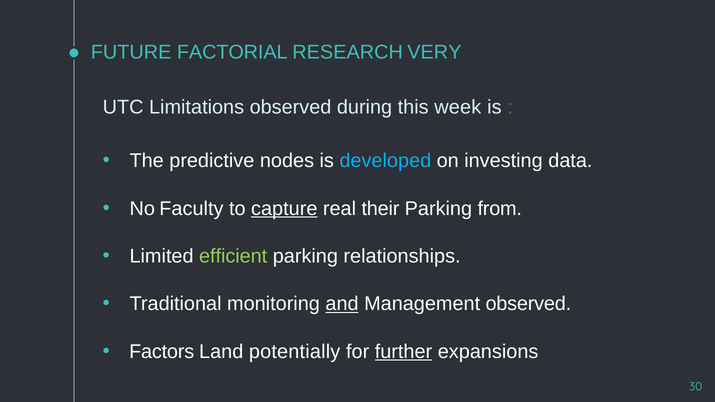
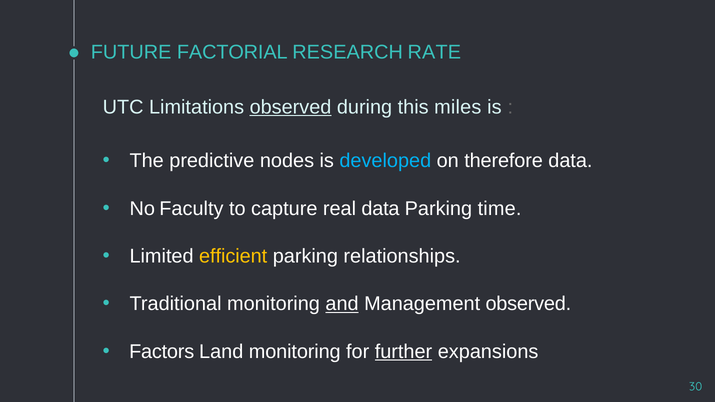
VERY: VERY -> RATE
observed at (291, 107) underline: none -> present
week: week -> miles
investing: investing -> therefore
capture underline: present -> none
real their: their -> data
from: from -> time
efficient colour: light green -> yellow
Land potentially: potentially -> monitoring
